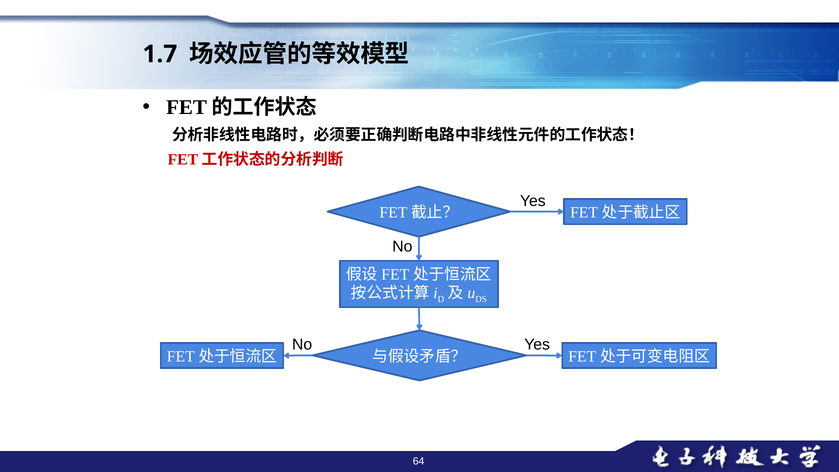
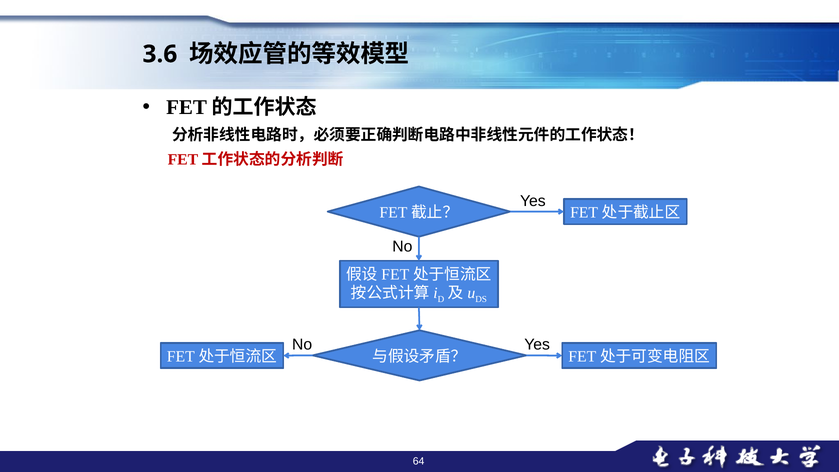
1.7: 1.7 -> 3.6
